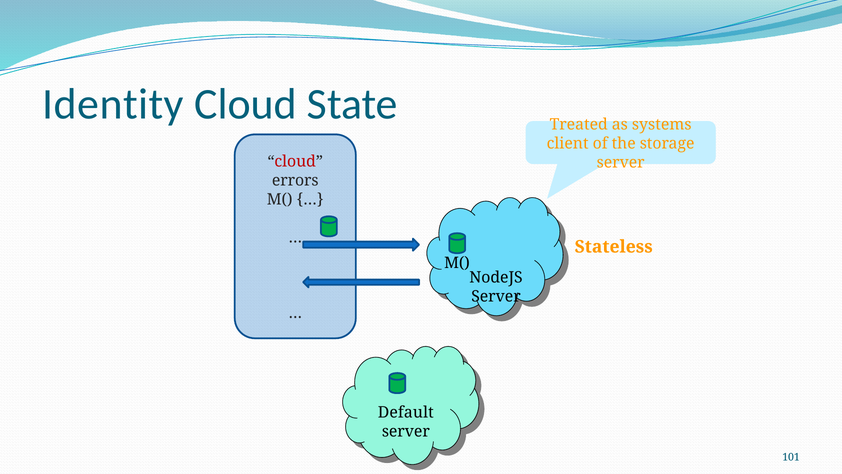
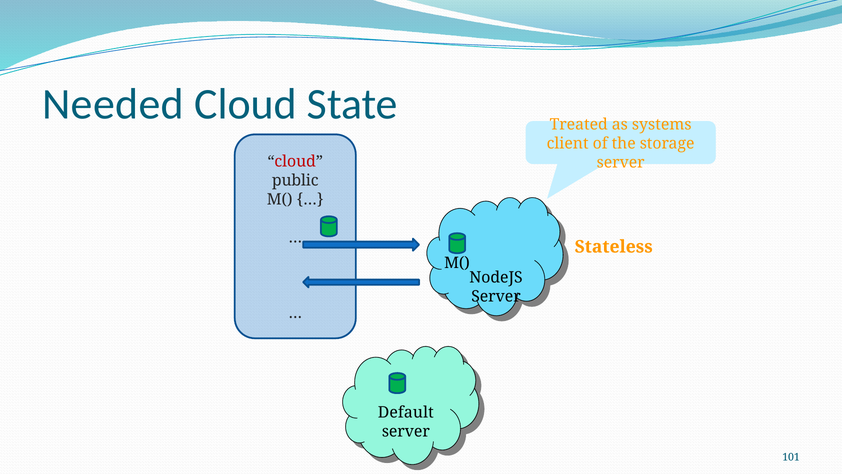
Identity: Identity -> Needed
errors: errors -> public
